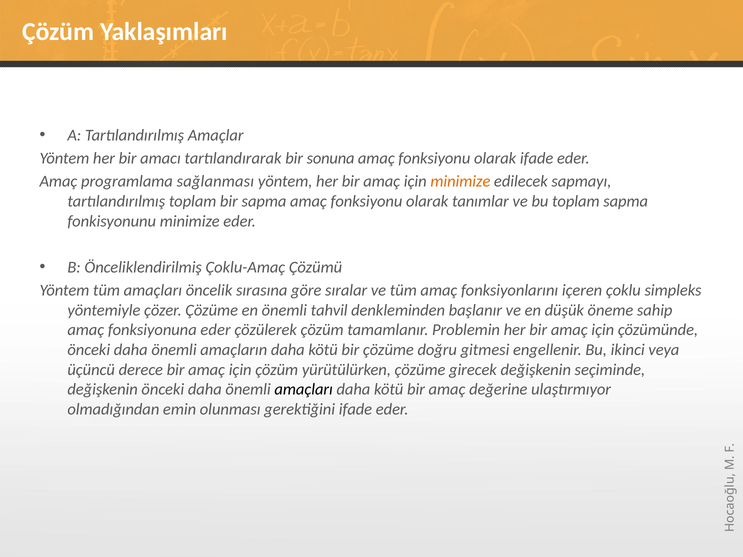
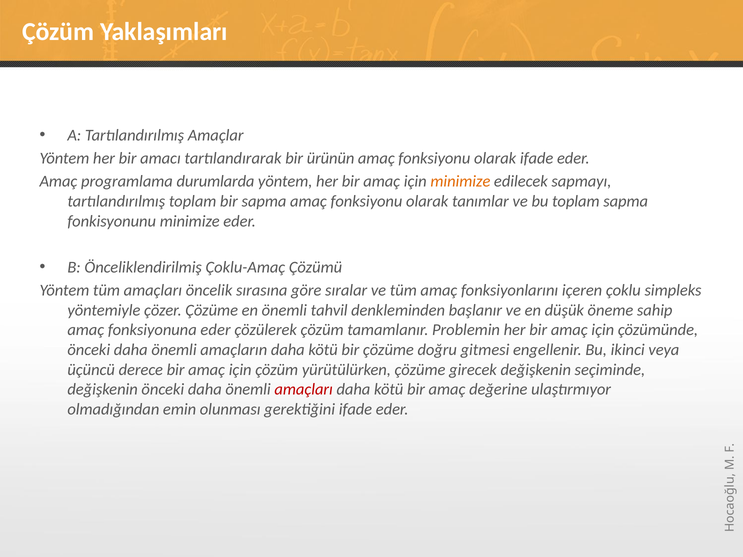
sonuna: sonuna -> ürünün
sağlanması: sağlanması -> durumlarda
amaçları at (304, 390) colour: black -> red
